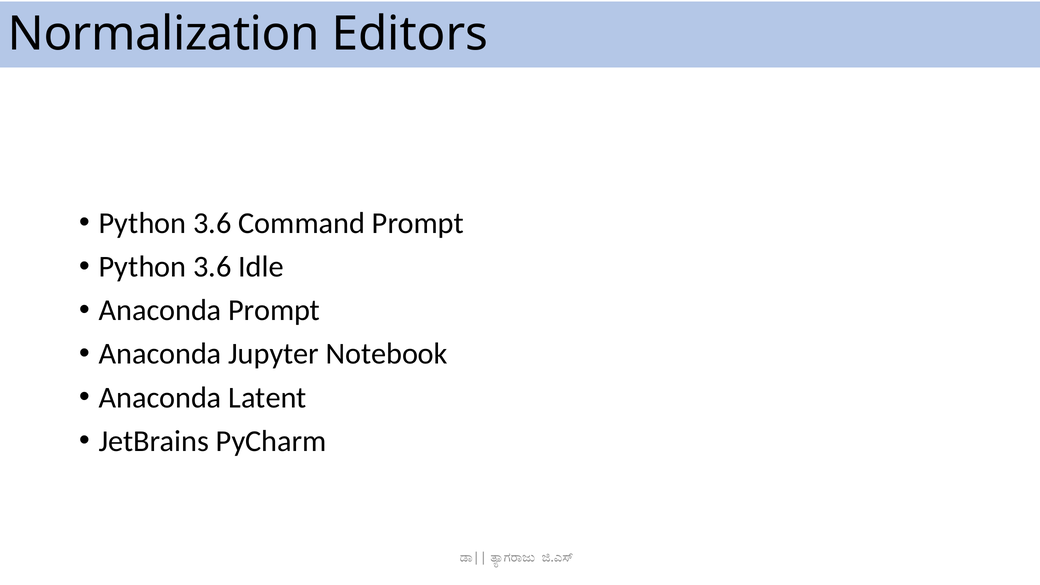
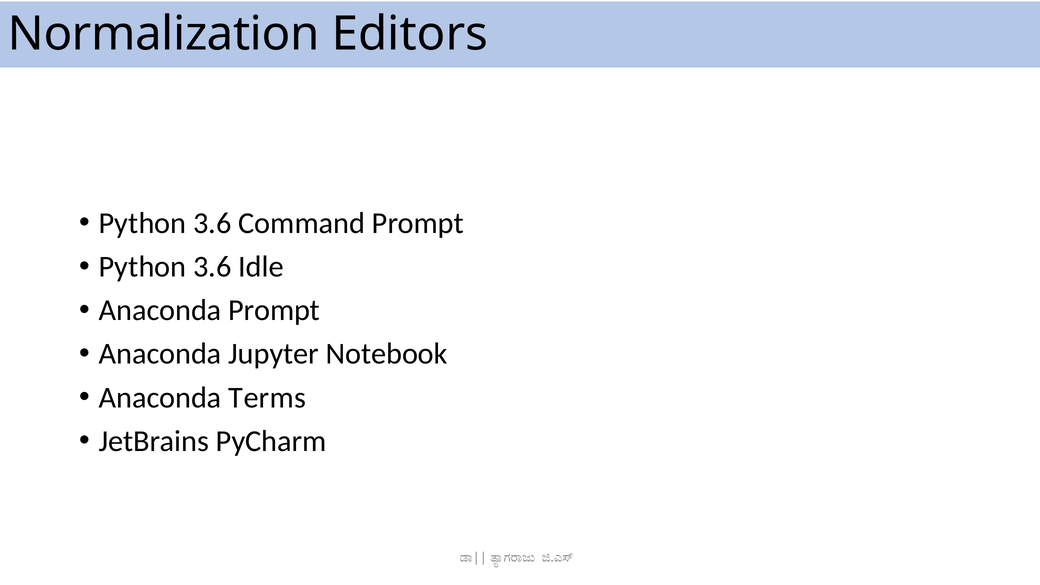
Latent: Latent -> Terms
